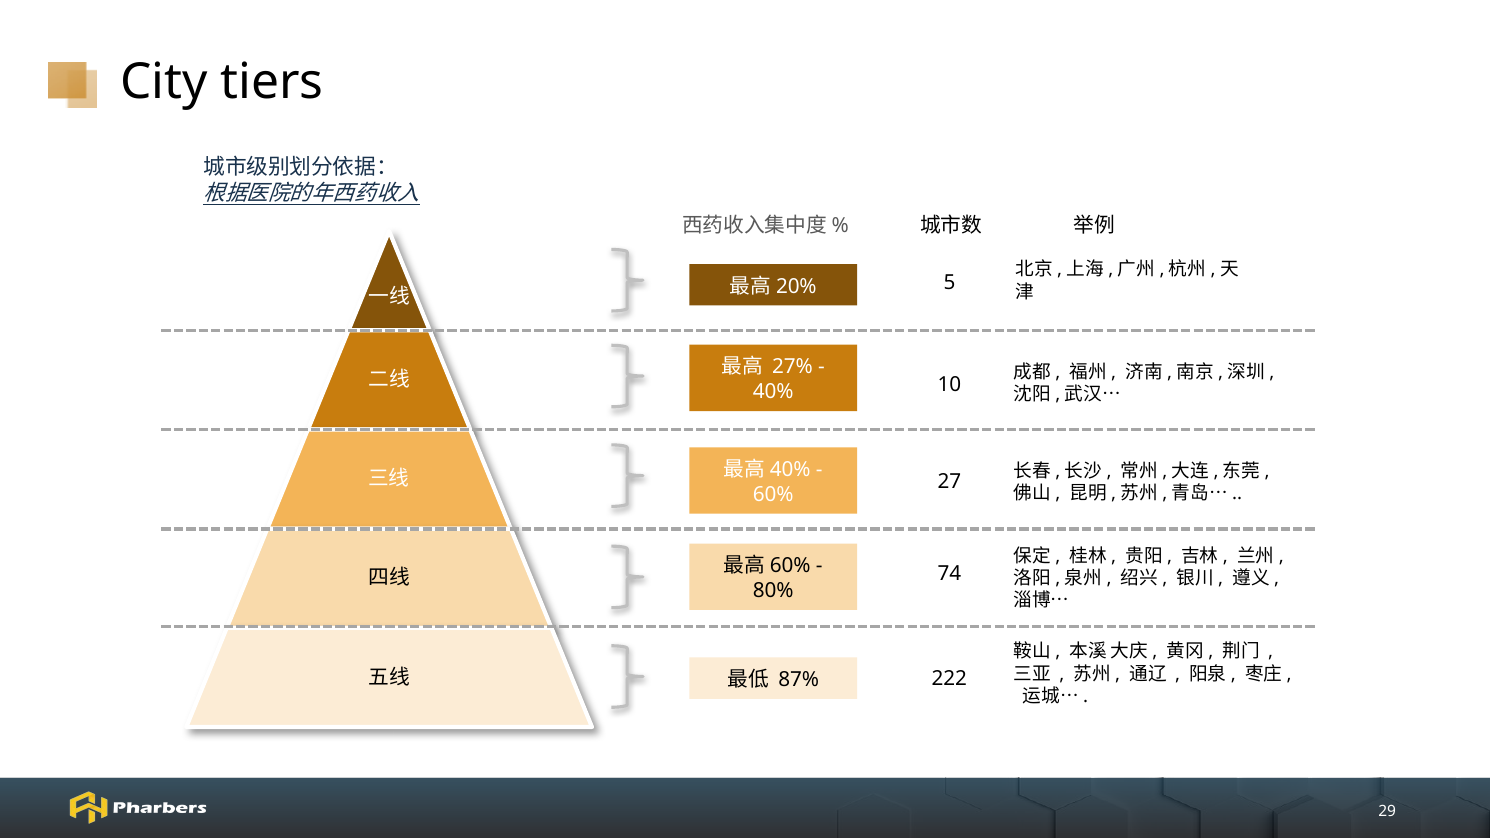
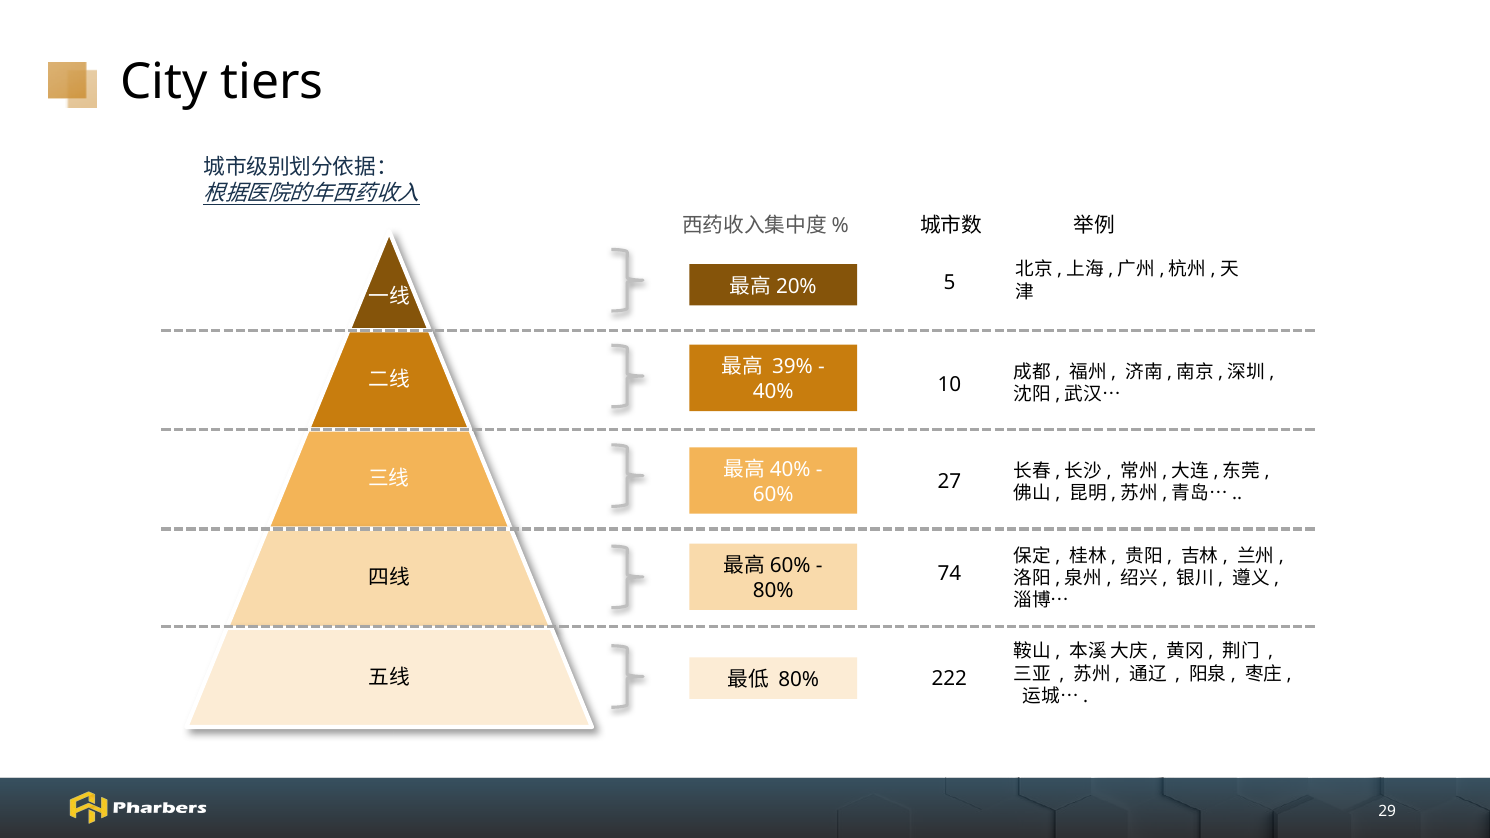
27%: 27% -> 39%
87% at (799, 680): 87% -> 80%
